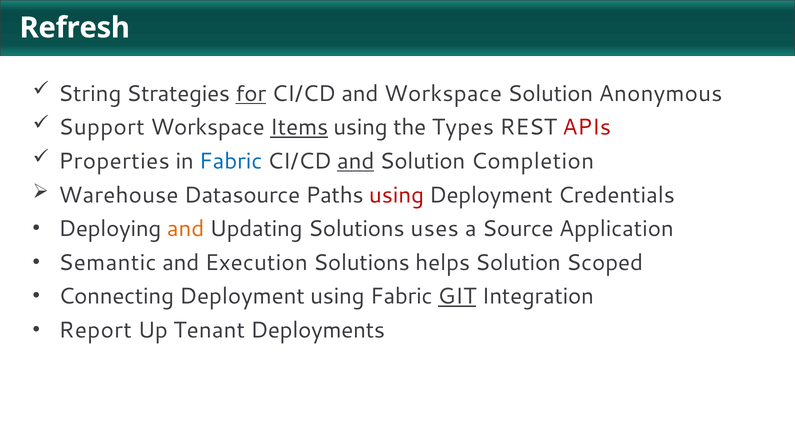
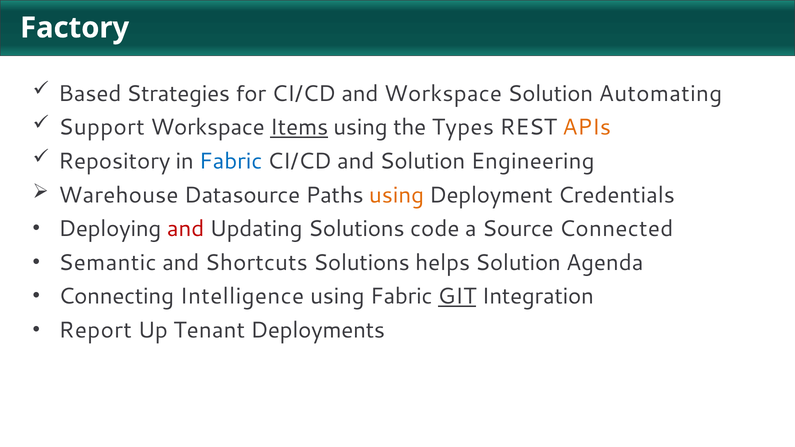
Refresh: Refresh -> Factory
String: String -> Based
for underline: present -> none
Anonymous: Anonymous -> Automating
APIs colour: red -> orange
Properties: Properties -> Repository
and at (356, 161) underline: present -> none
Completion: Completion -> Engineering
using at (396, 195) colour: red -> orange
and at (186, 229) colour: orange -> red
uses: uses -> code
Application: Application -> Connected
Execution: Execution -> Shortcuts
Scoped: Scoped -> Agenda
Connecting Deployment: Deployment -> Intelligence
